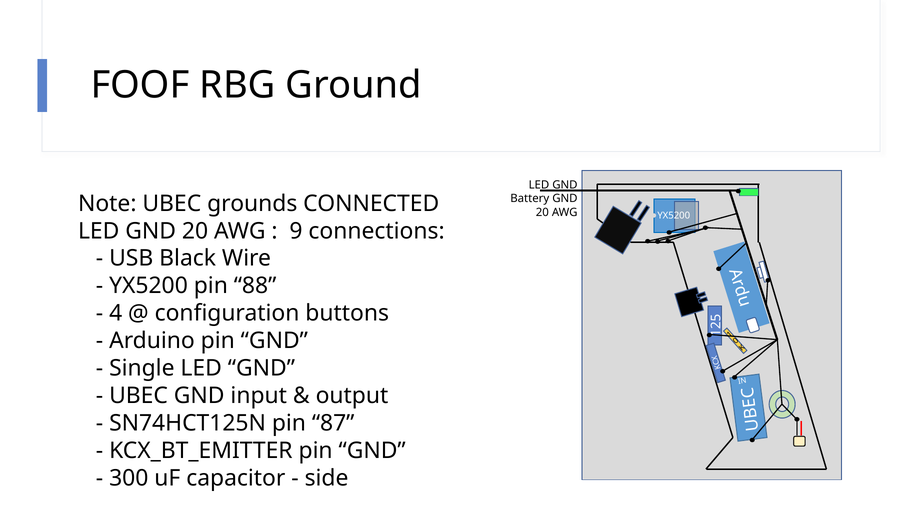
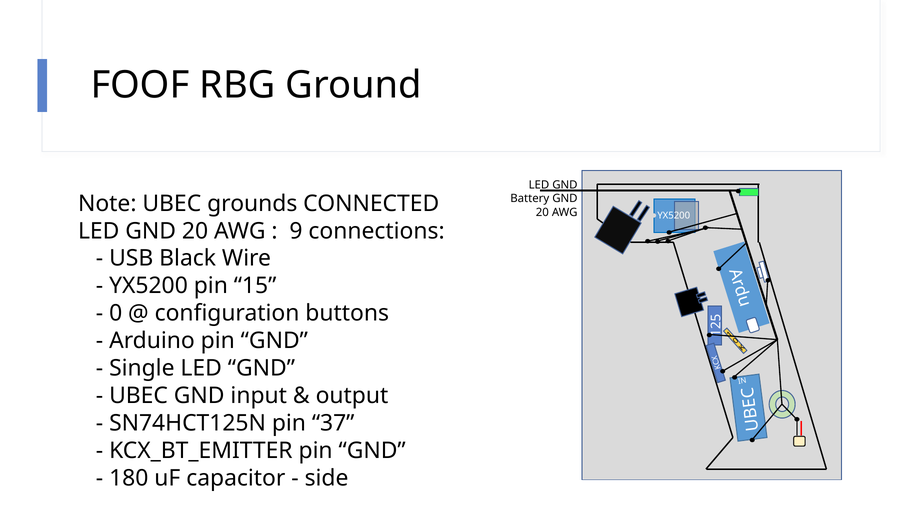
88: 88 -> 15
4 at (116, 313): 4 -> 0
87: 87 -> 37
300: 300 -> 180
